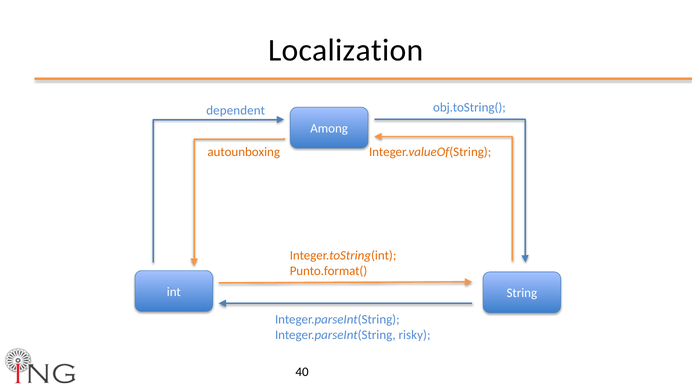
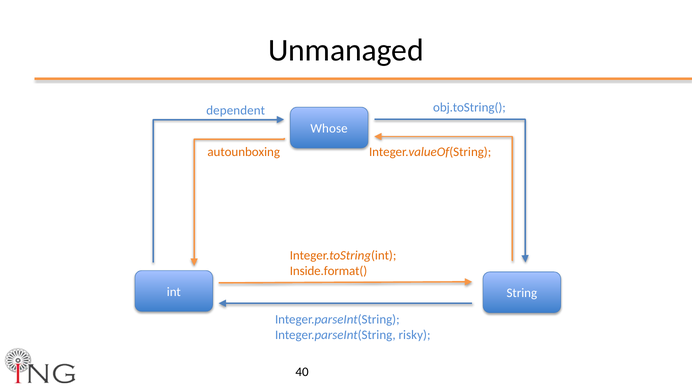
Localization: Localization -> Unmanaged
Among: Among -> Whose
Punto.format(: Punto.format( -> Inside.format(
